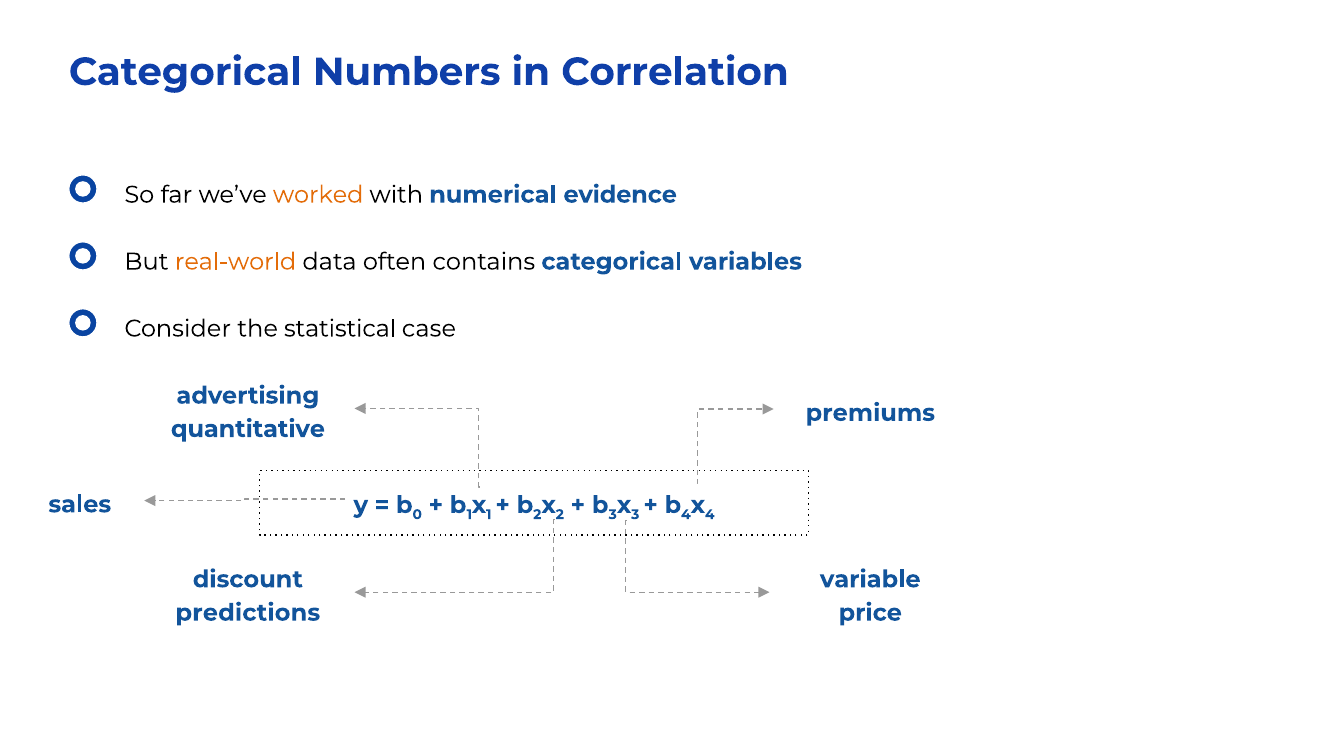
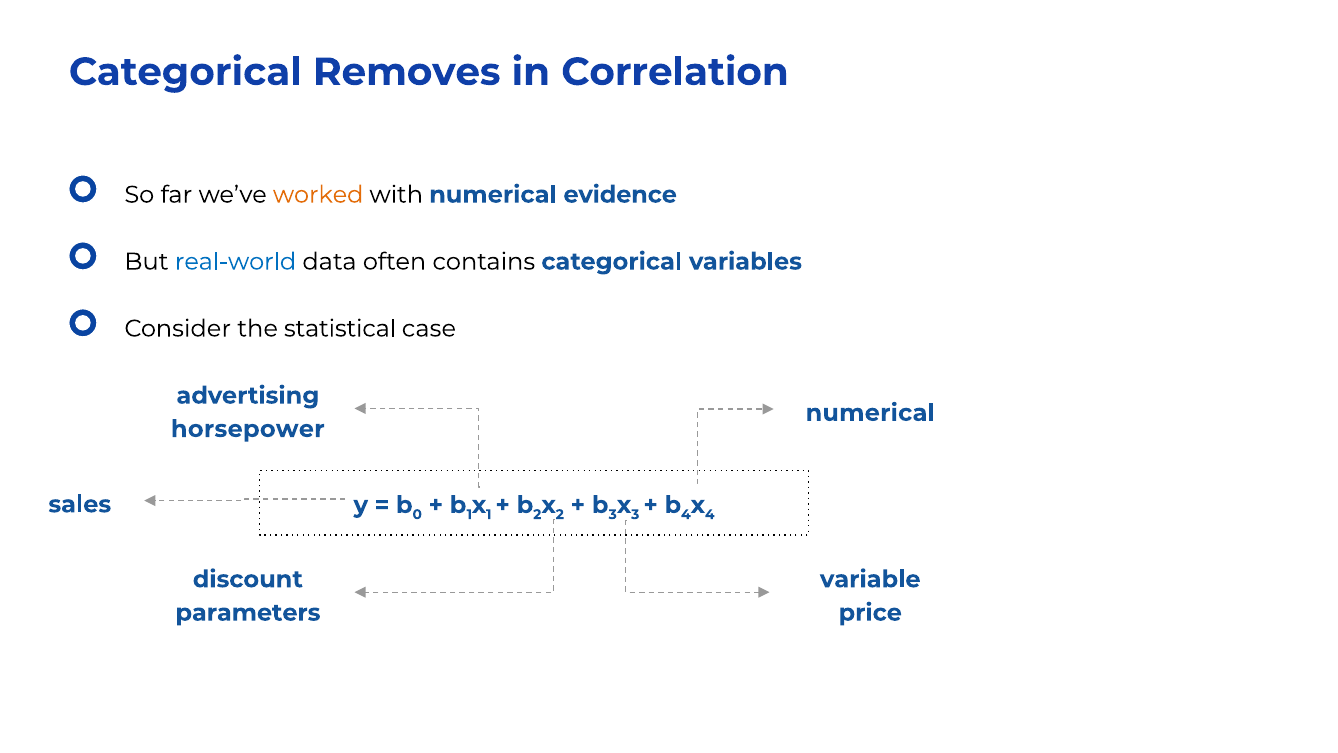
Numbers: Numbers -> Removes
real-world colour: orange -> blue
premiums at (870, 413): premiums -> numerical
quantitative: quantitative -> horsepower
predictions: predictions -> parameters
